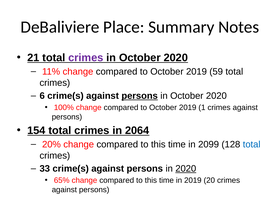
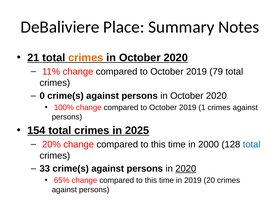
crimes at (86, 58) colour: purple -> orange
59: 59 -> 79
6: 6 -> 0
persons at (140, 96) underline: present -> none
2064: 2064 -> 2025
2099: 2099 -> 2000
